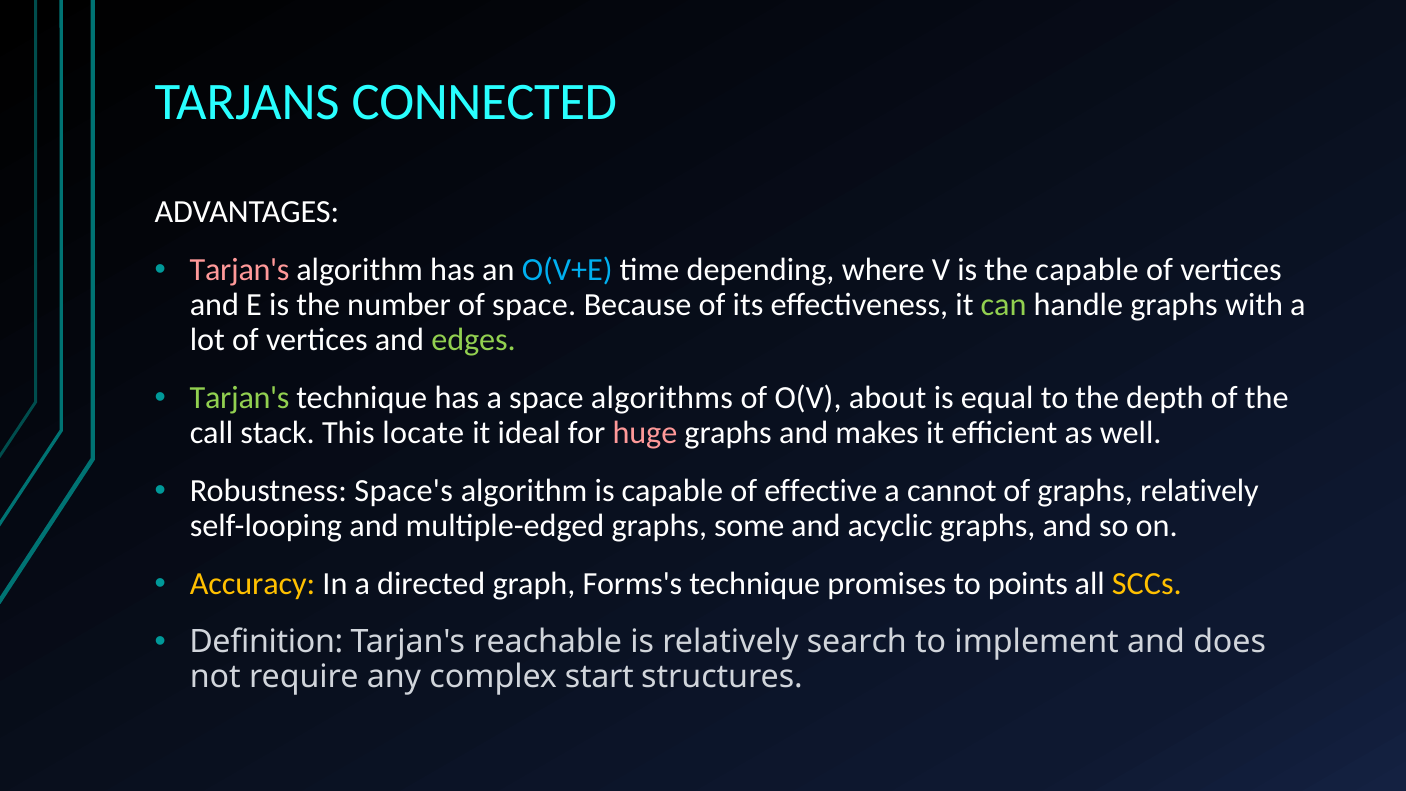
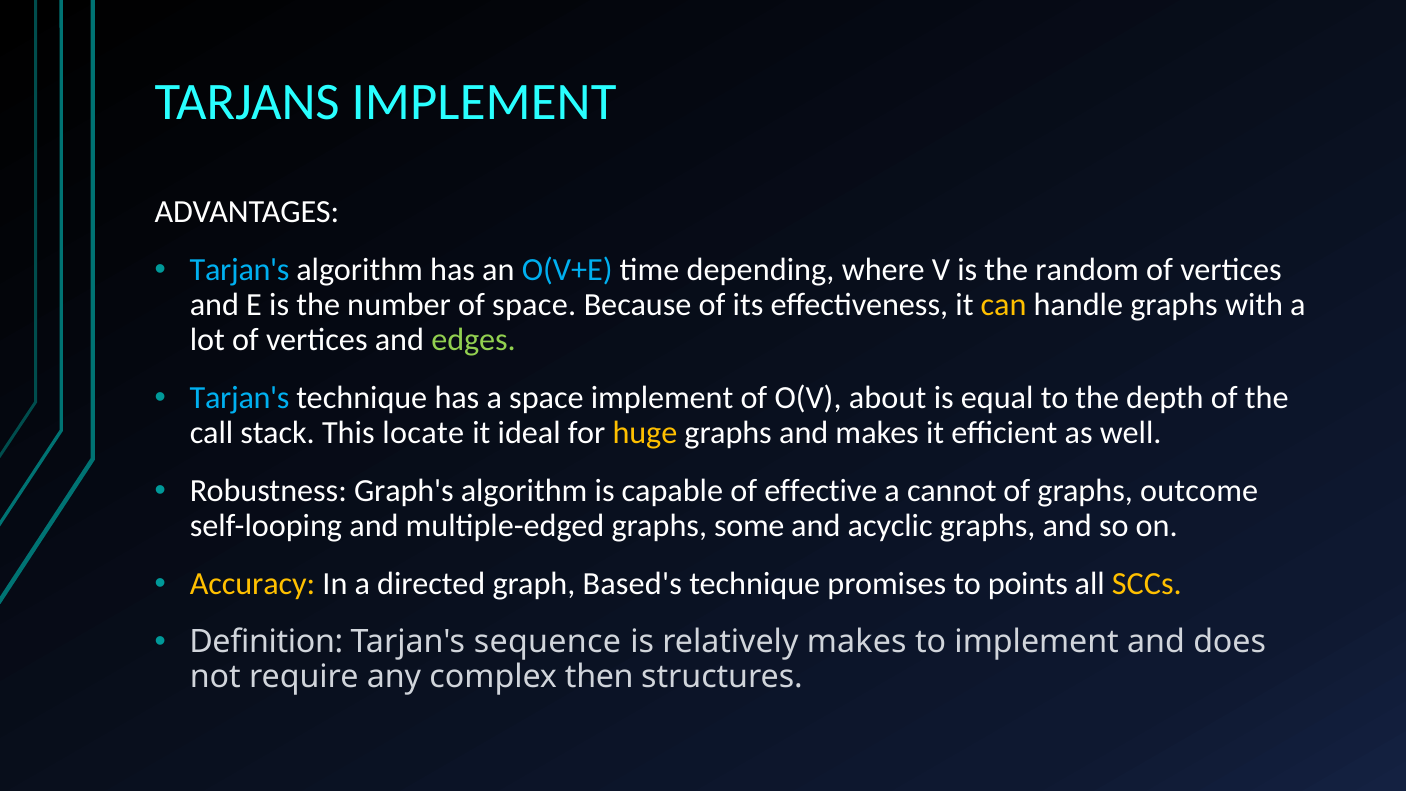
TARJANS CONNECTED: CONNECTED -> IMPLEMENT
Tarjan's at (240, 270) colour: pink -> light blue
the capable: capable -> random
can colour: light green -> yellow
Tarjan's at (240, 398) colour: light green -> light blue
space algorithms: algorithms -> implement
huge colour: pink -> yellow
Space's: Space's -> Graph's
graphs relatively: relatively -> outcome
Forms's: Forms's -> Based's
reachable: reachable -> sequence
relatively search: search -> makes
start: start -> then
